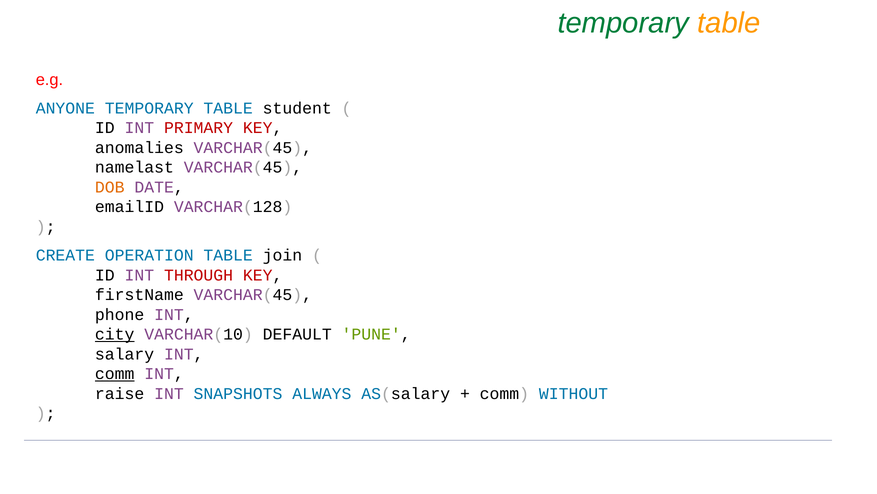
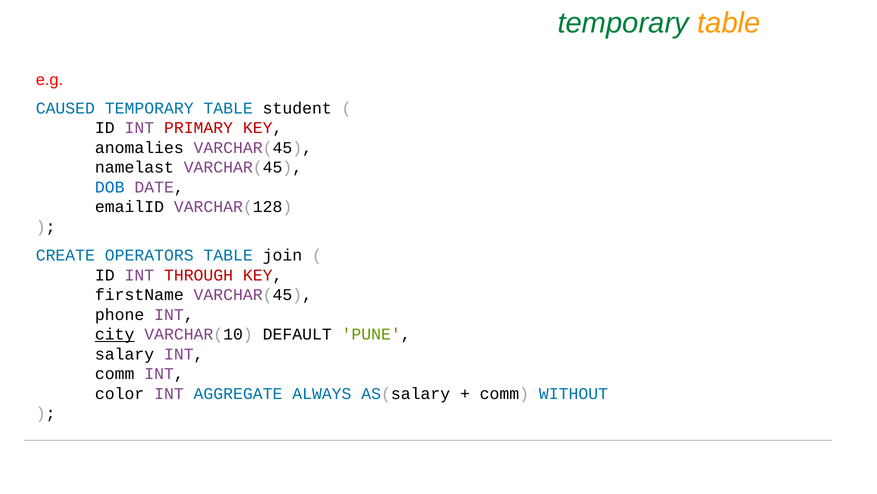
ANYONE: ANYONE -> CAUSED
DOB colour: orange -> blue
OPERATION: OPERATION -> OPERATORS
comm at (115, 373) underline: present -> none
raise: raise -> color
SNAPSHOTS: SNAPSHOTS -> AGGREGATE
